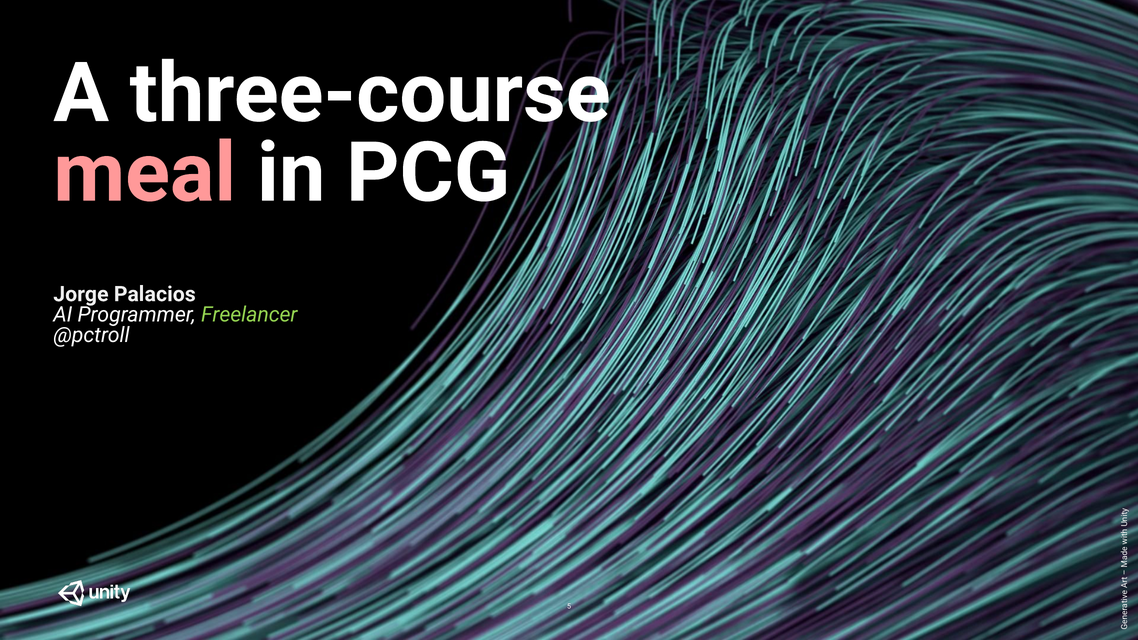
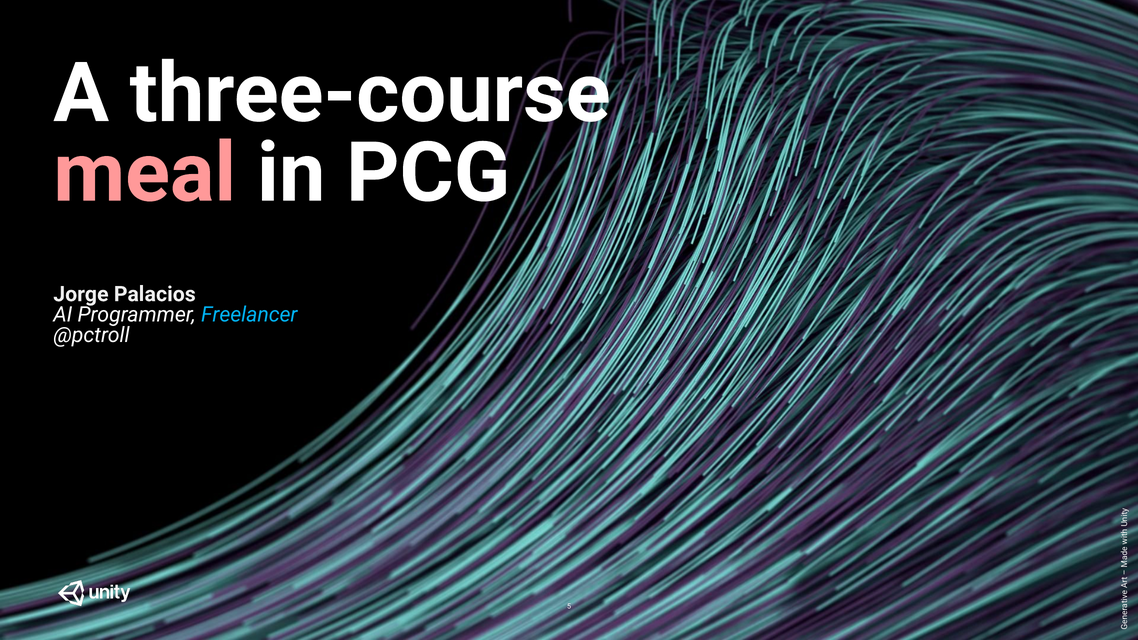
Freelancer colour: light green -> light blue
